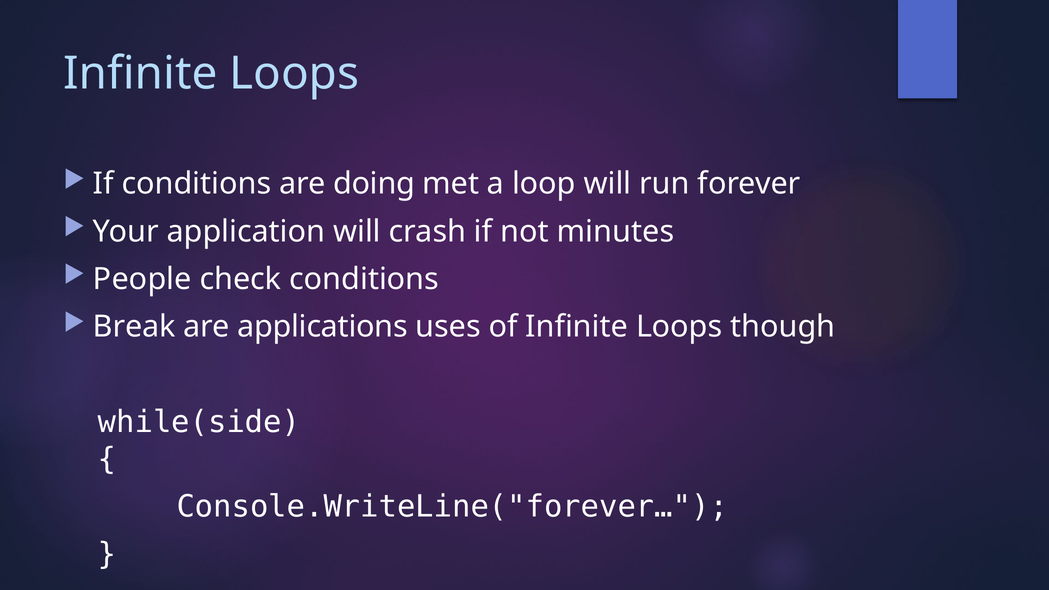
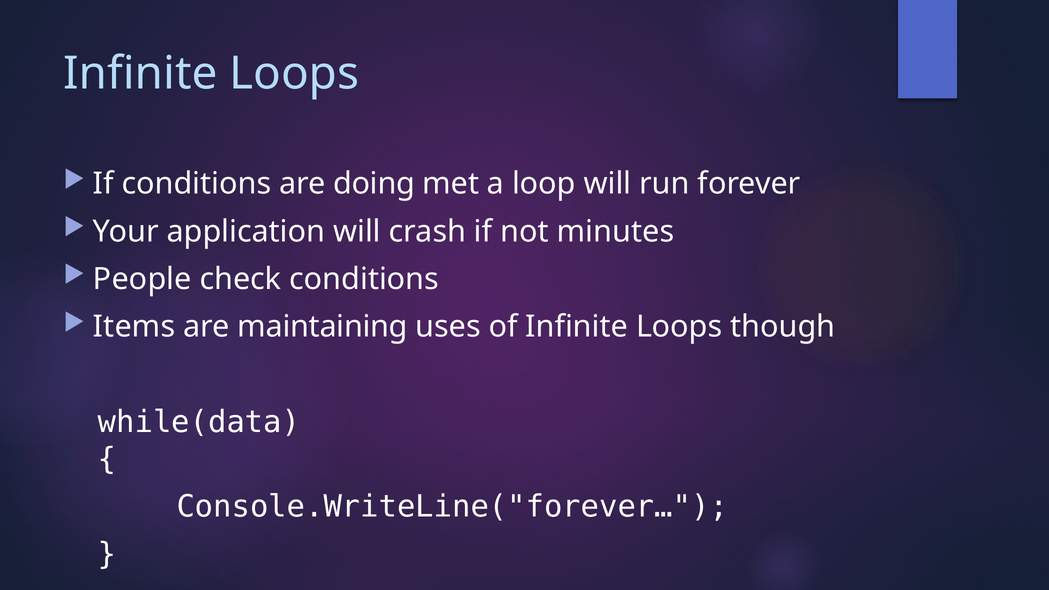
Break: Break -> Items
applications: applications -> maintaining
while(side: while(side -> while(data
